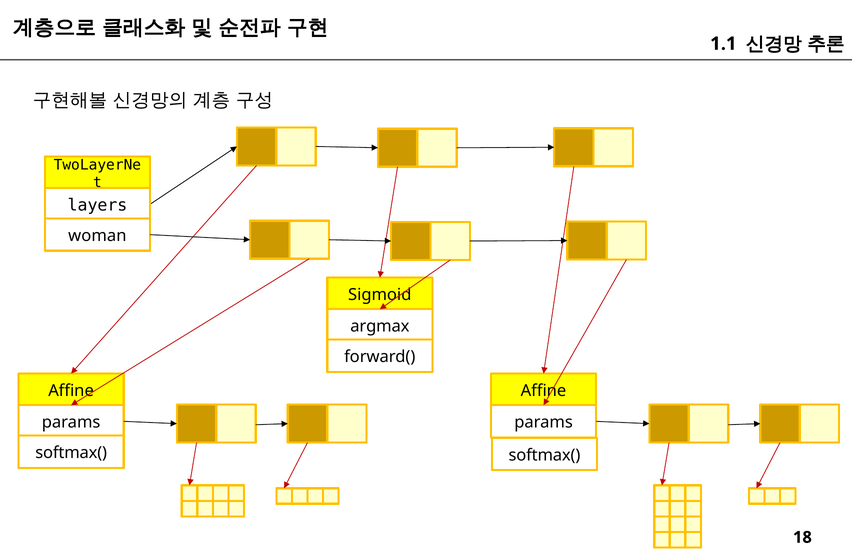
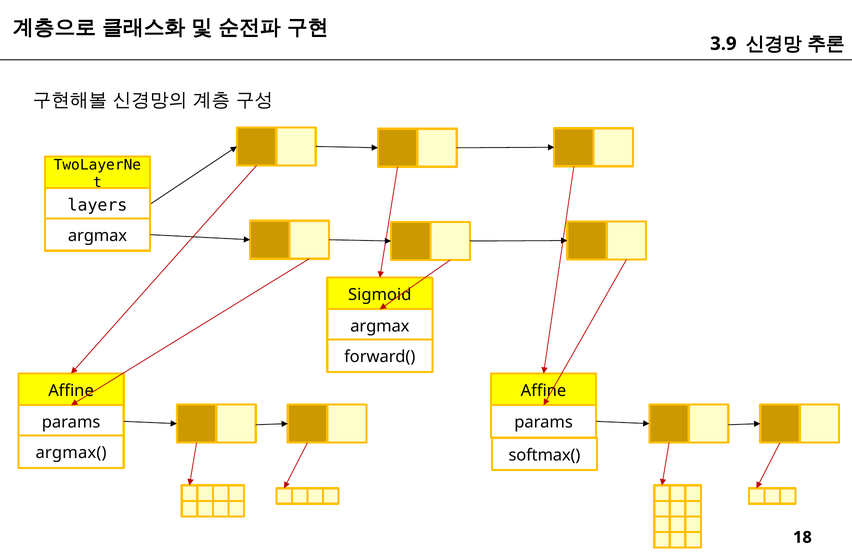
1.1: 1.1 -> 3.9
woman at (97, 236): woman -> argmax
softmax( at (71, 453): softmax( -> argmax(
